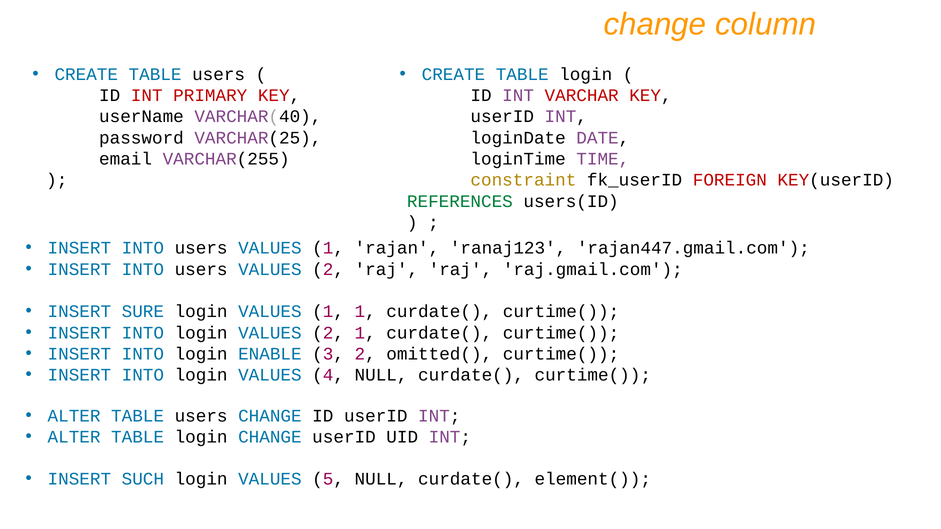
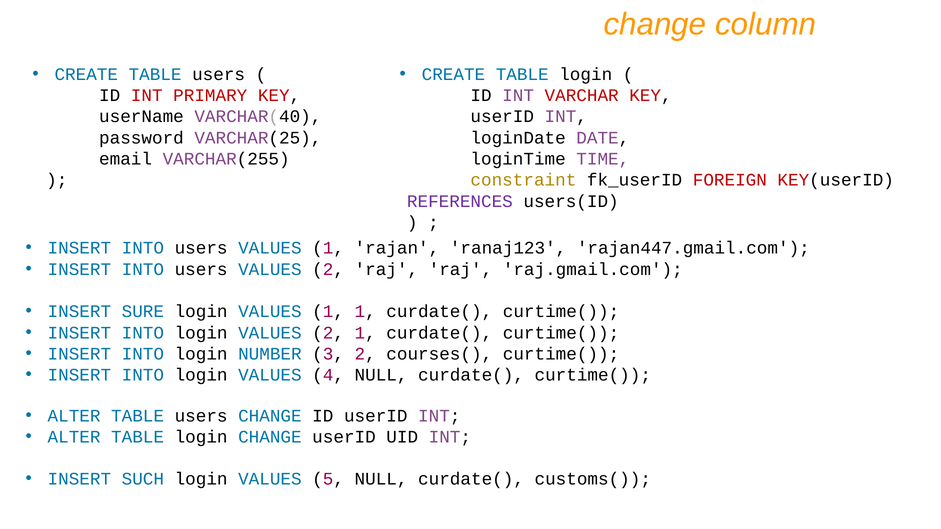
REFERENCES colour: green -> purple
ENABLE: ENABLE -> NUMBER
omitted(: omitted( -> courses(
element(: element( -> customs(
